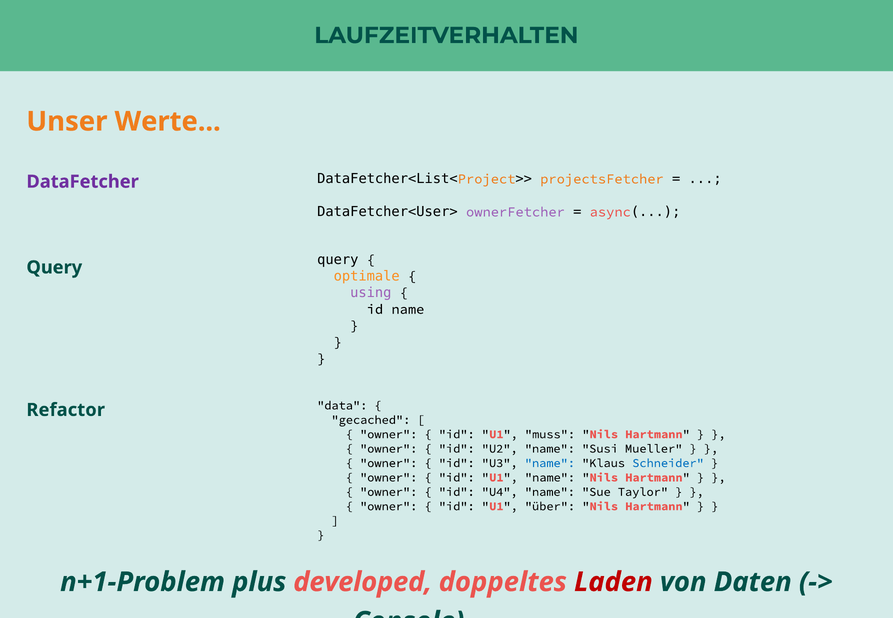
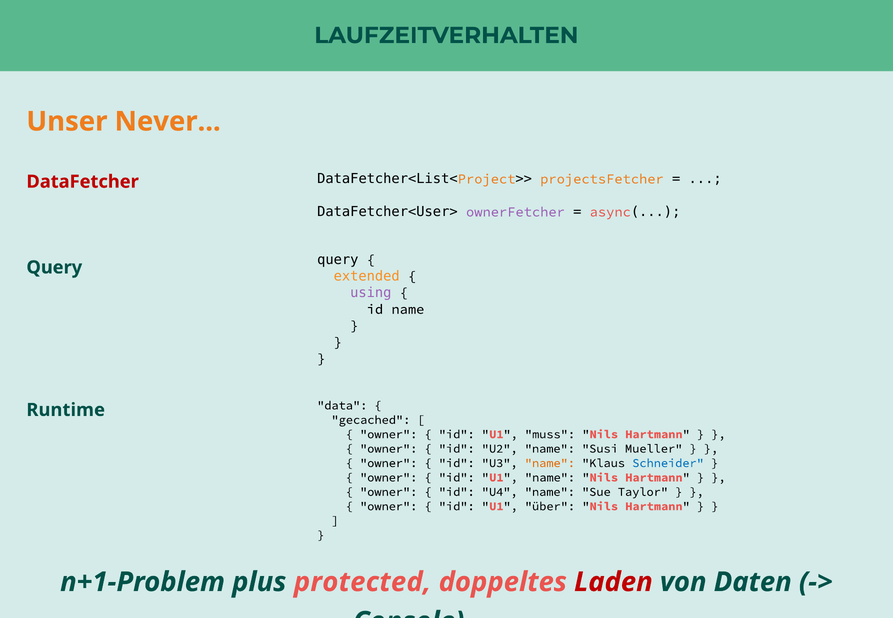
Werte: Werte -> Never
DataFetcher colour: purple -> red
optimale: optimale -> extended
Refactor: Refactor -> Runtime
name at (550, 463) colour: blue -> orange
developed: developed -> protected
